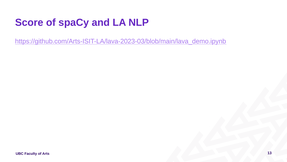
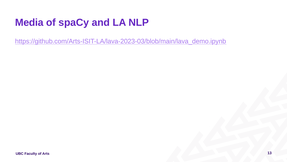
Score: Score -> Media
